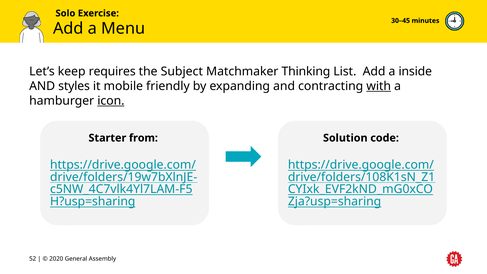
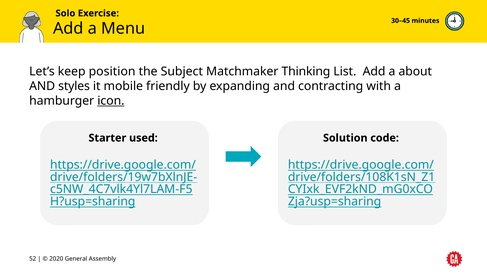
requires: requires -> position
inside: inside -> about
with underline: present -> none
from: from -> used
